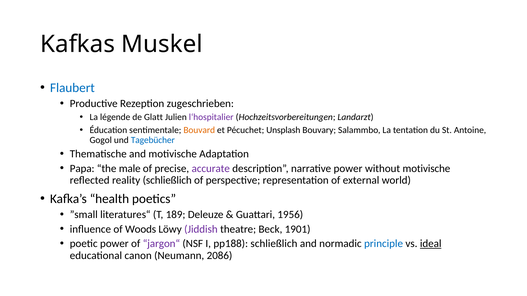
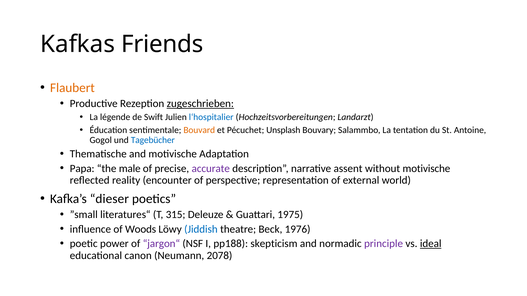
Muskel: Muskel -> Friends
Flaubert colour: blue -> orange
zugeschrieben underline: none -> present
Glatt: Glatt -> Swift
l‘hospitalier colour: purple -> blue
narrative power: power -> assent
reality schließlich: schließlich -> encounter
health: health -> dieser
189: 189 -> 315
1956: 1956 -> 1975
Jiddish colour: purple -> blue
1901: 1901 -> 1976
pp188 schließlich: schließlich -> skepticism
principle colour: blue -> purple
2086: 2086 -> 2078
